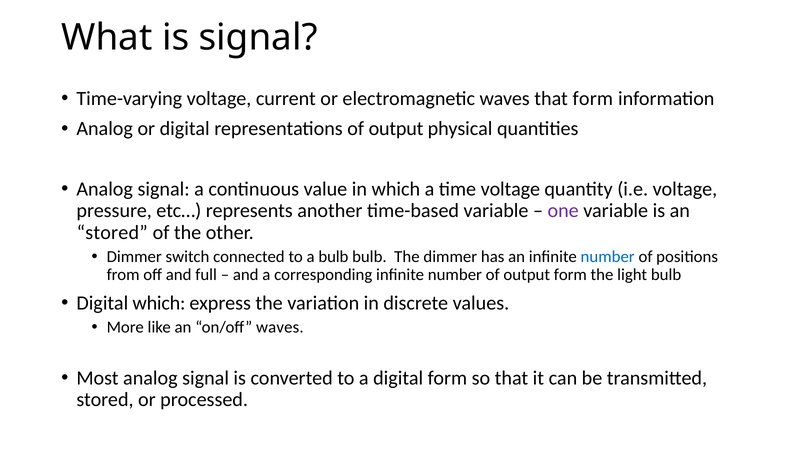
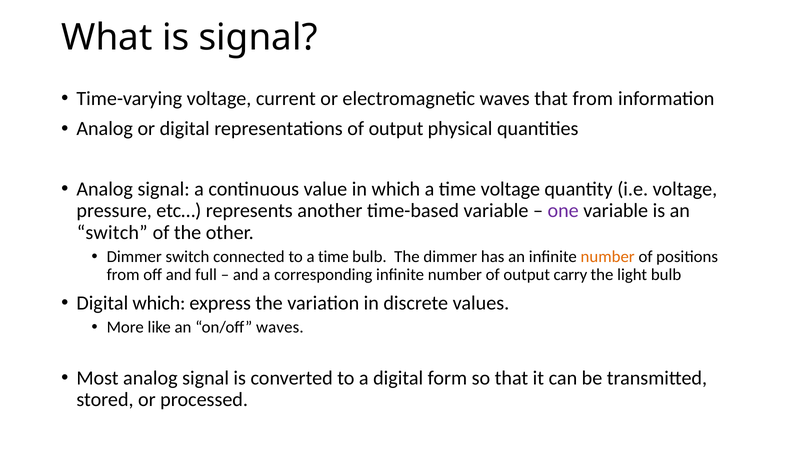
that form: form -> from
stored at (112, 232): stored -> switch
to a bulb: bulb -> time
number at (608, 257) colour: blue -> orange
output form: form -> carry
